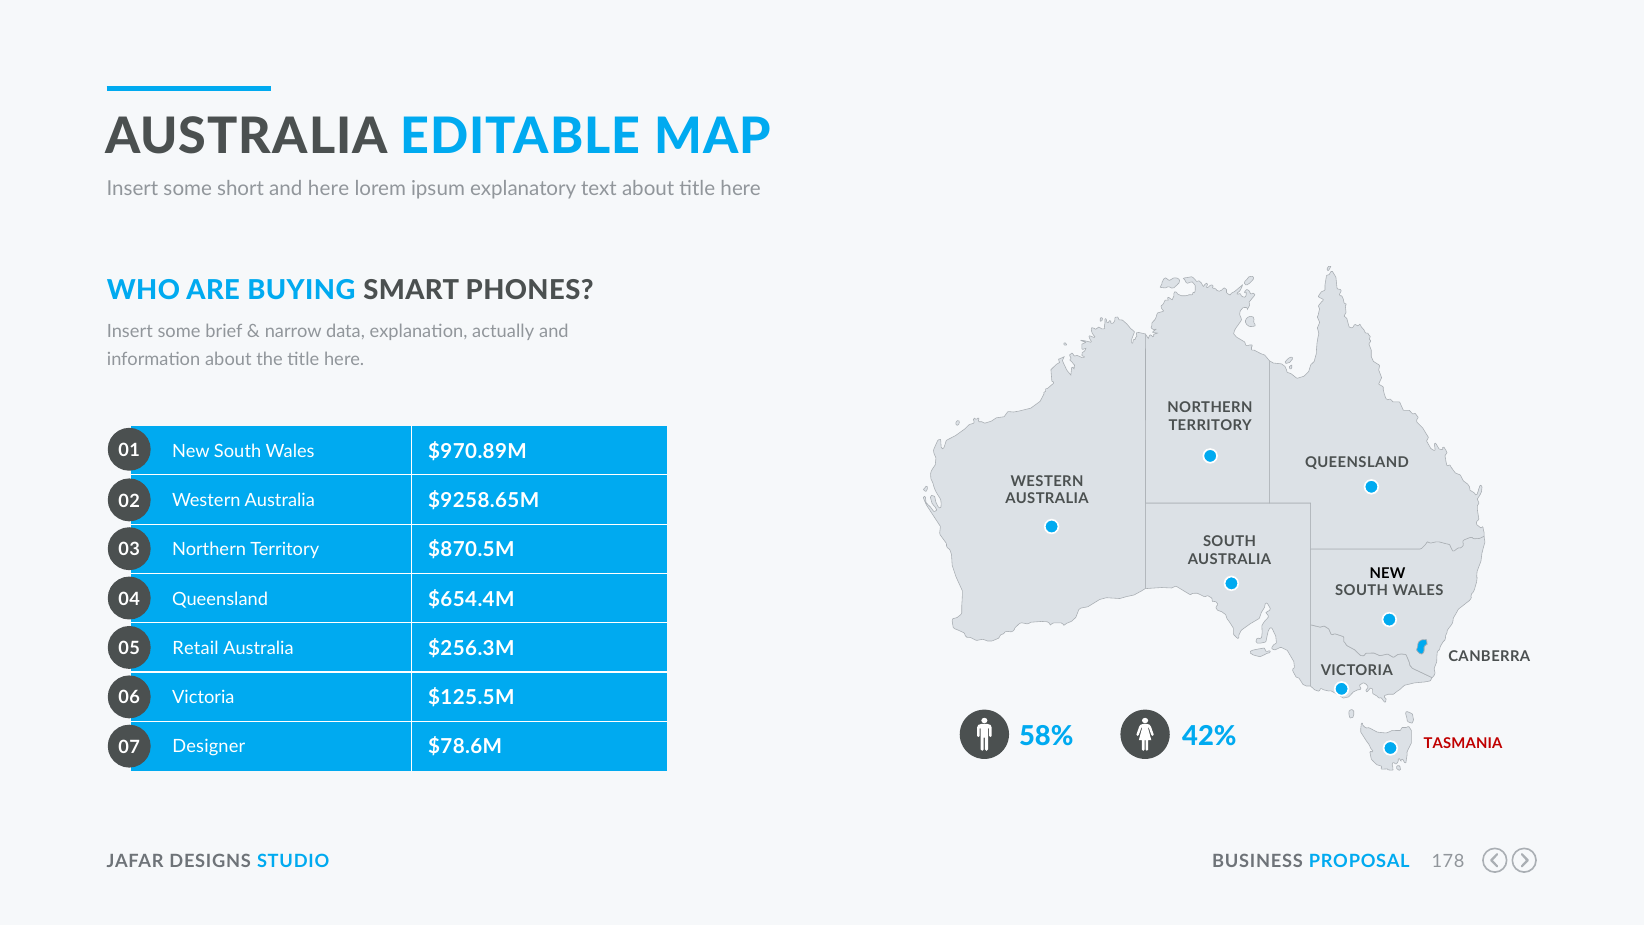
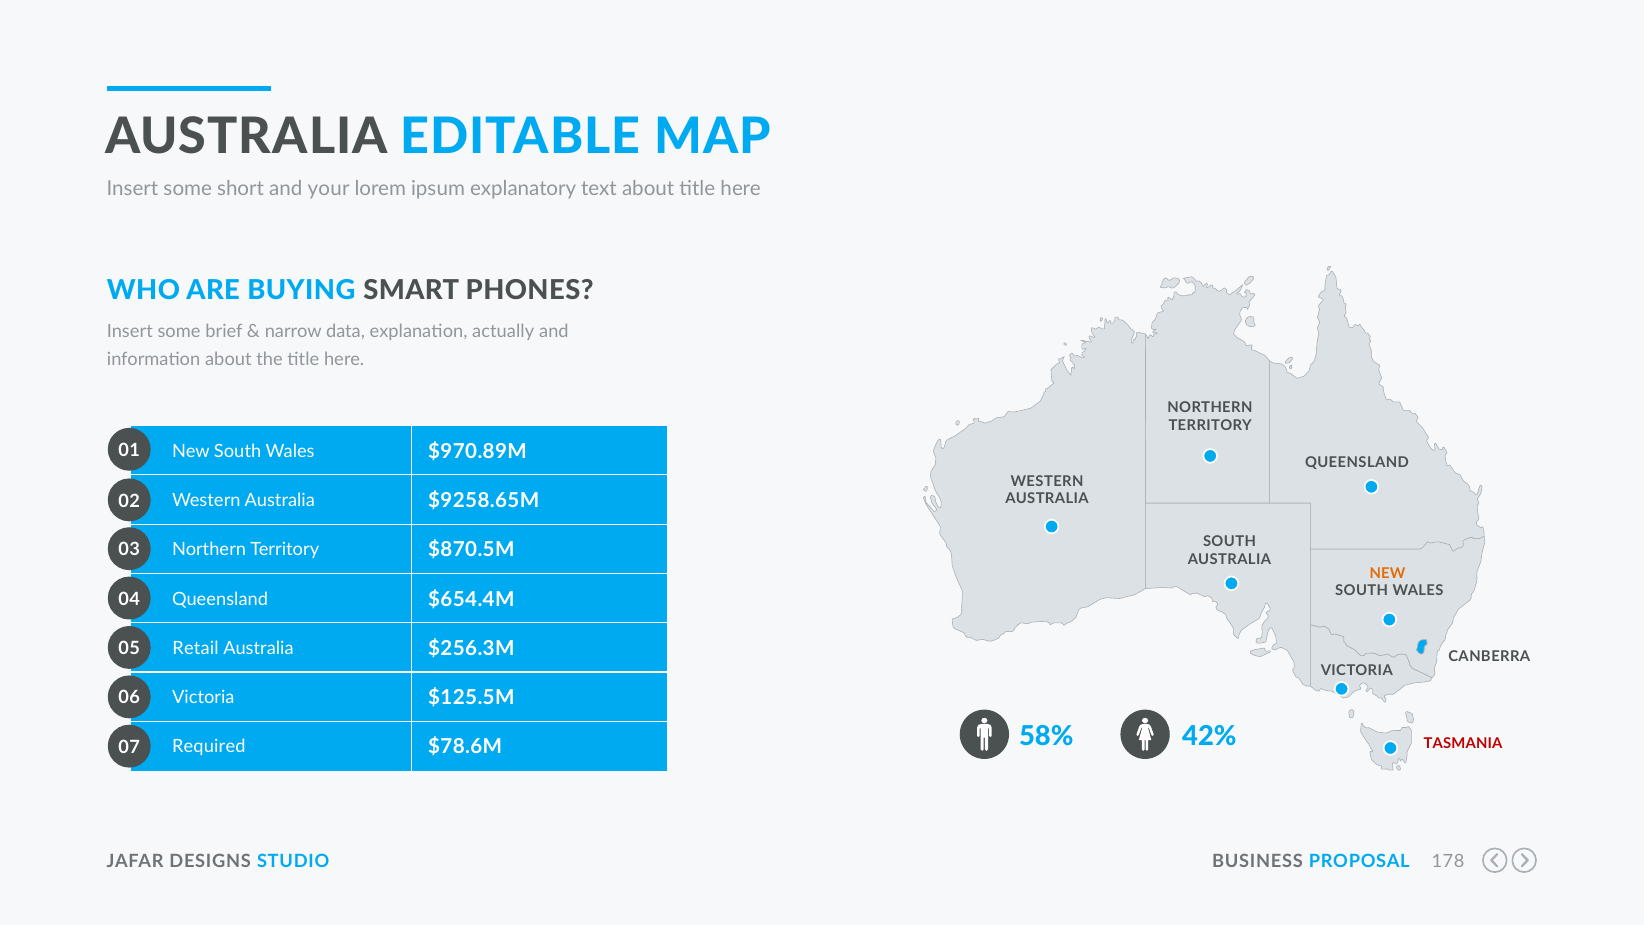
and here: here -> your
NEW at (1387, 573) colour: black -> orange
Designer: Designer -> Required
